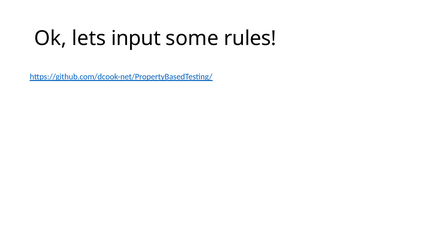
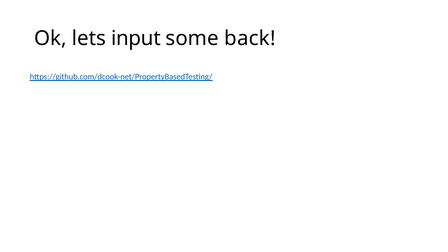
rules: rules -> back
